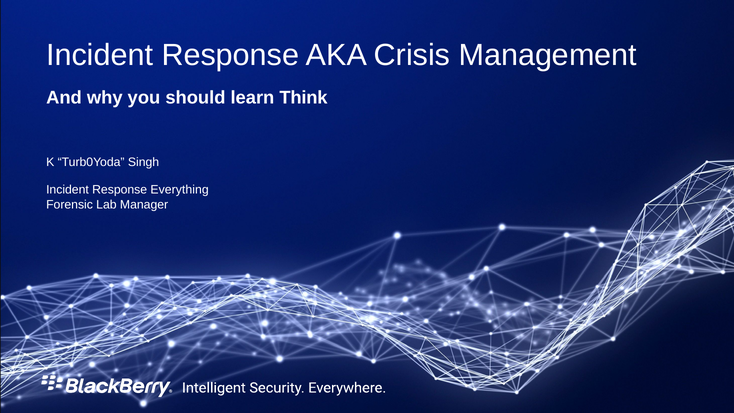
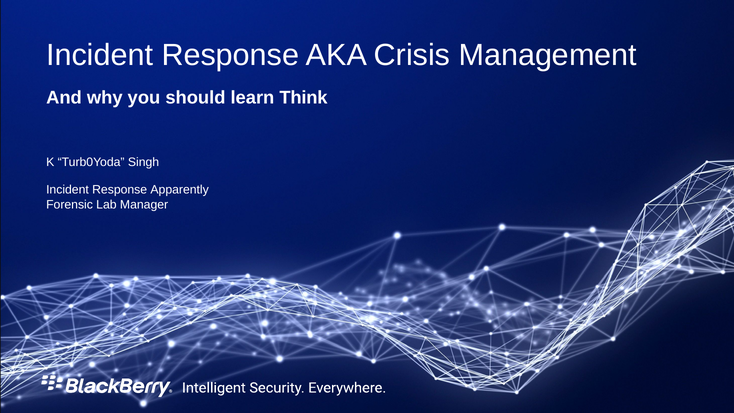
Everything: Everything -> Apparently
